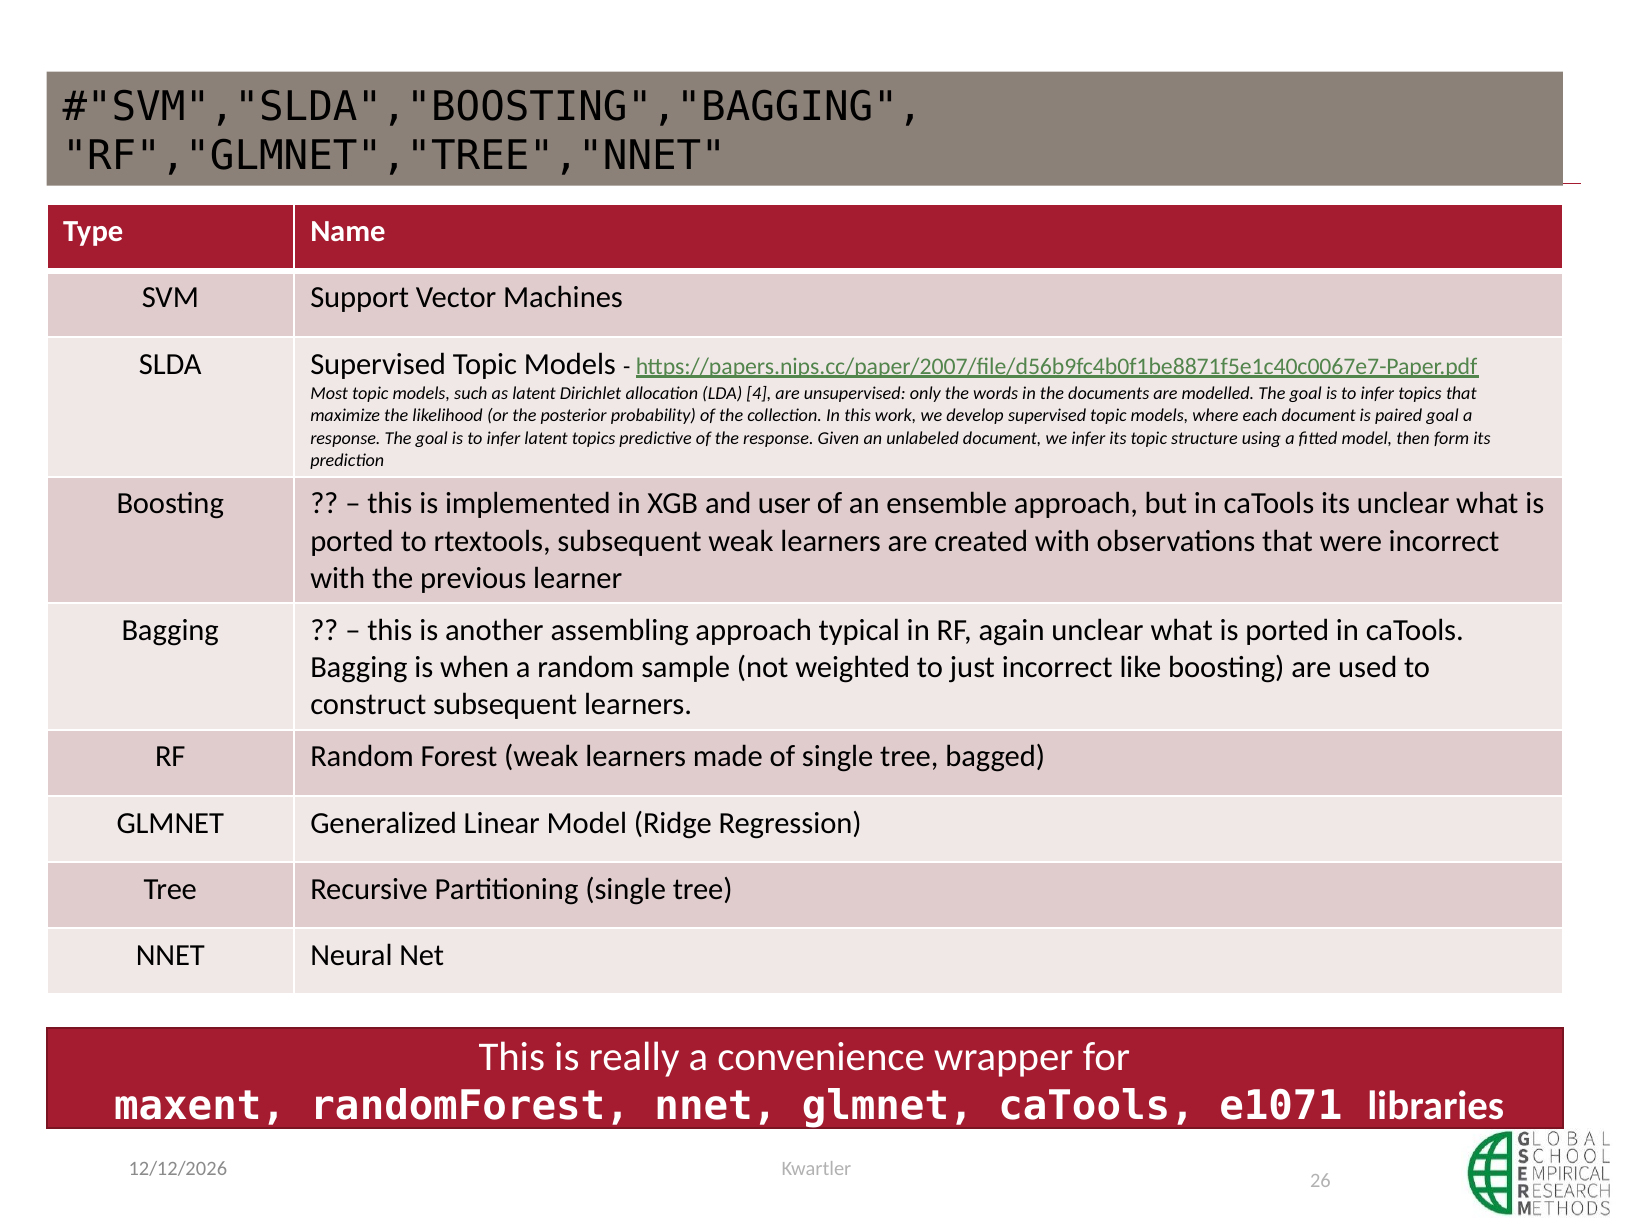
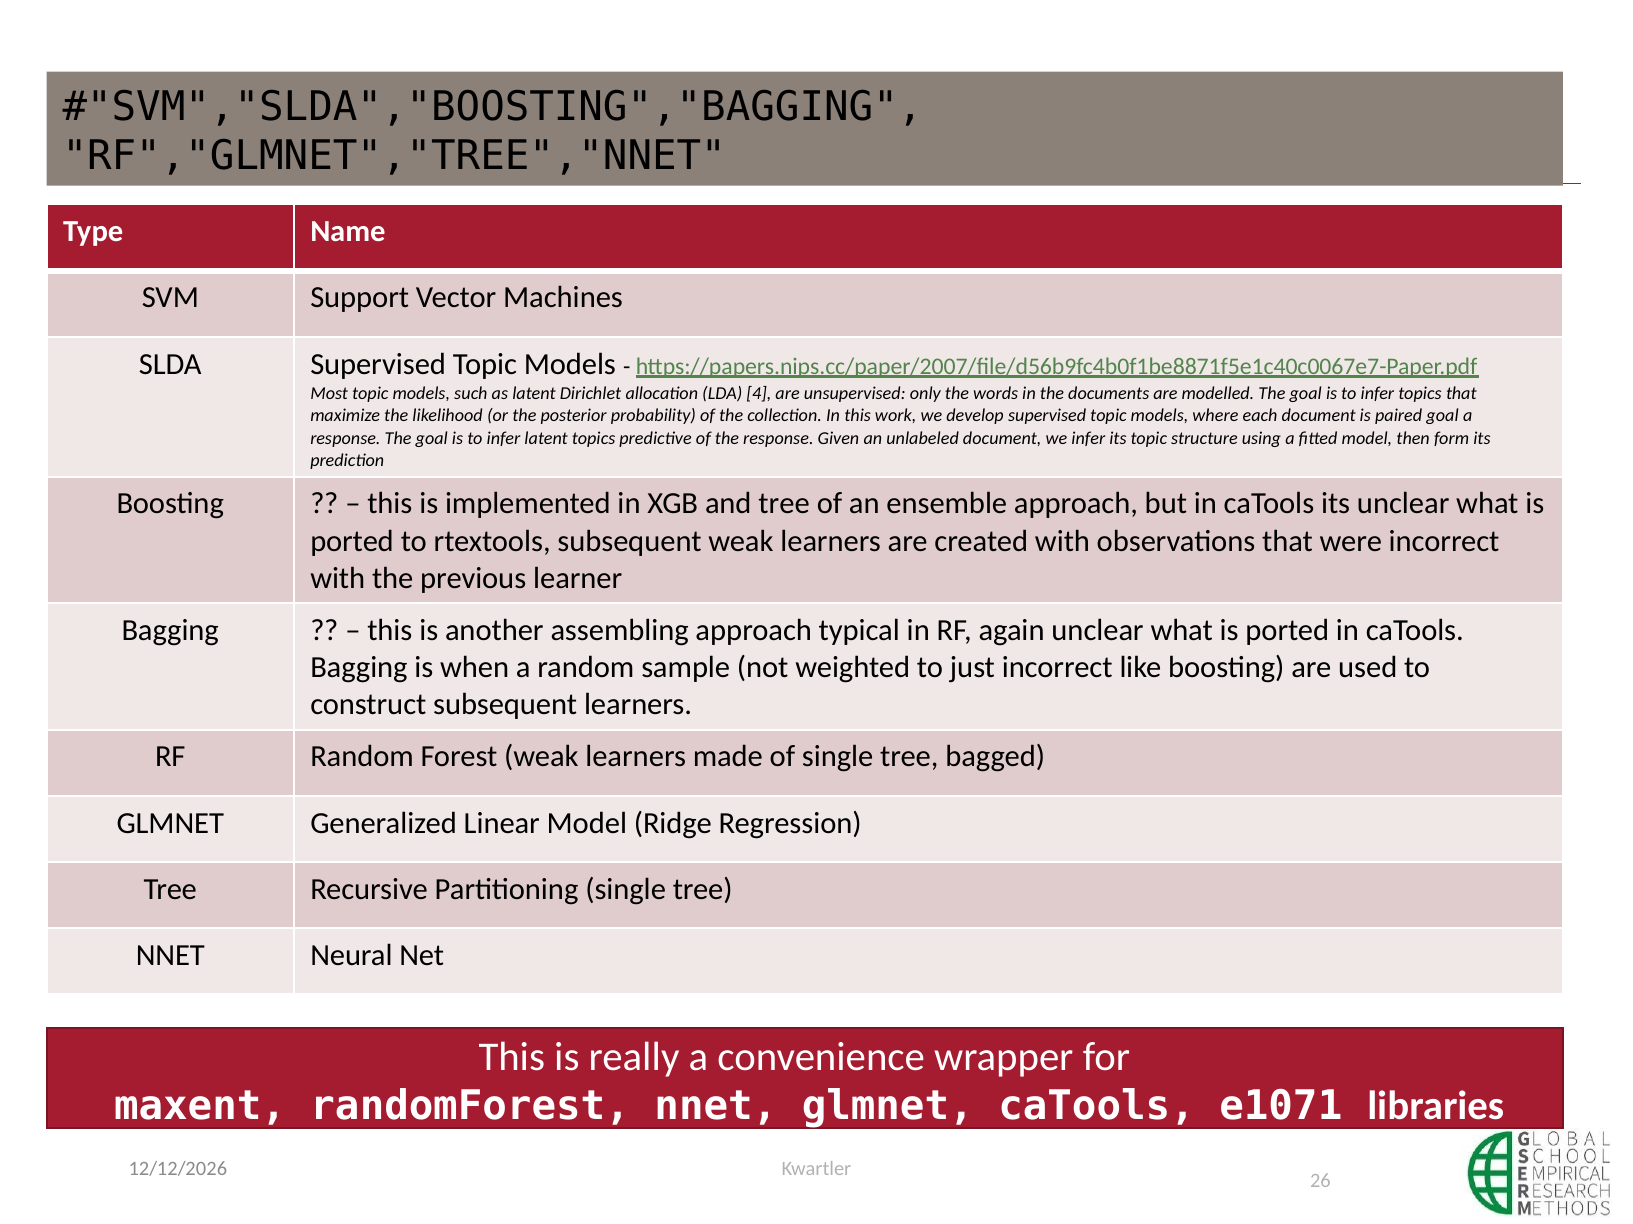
and user: user -> tree
